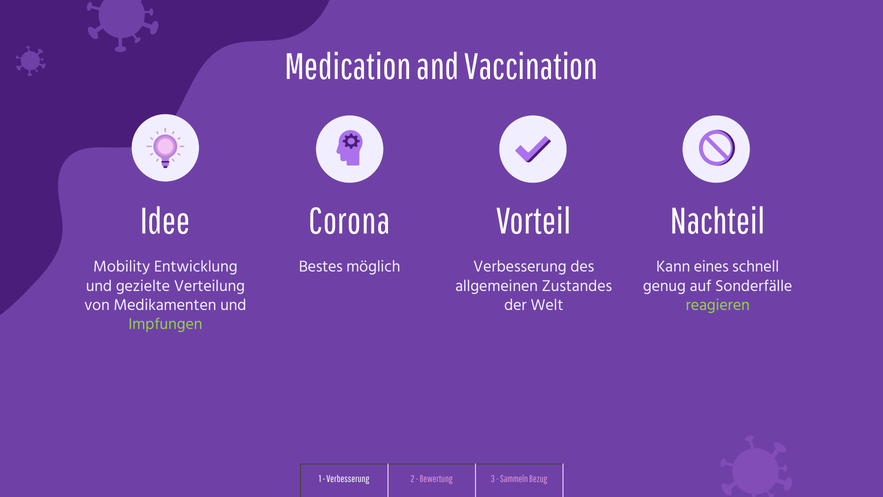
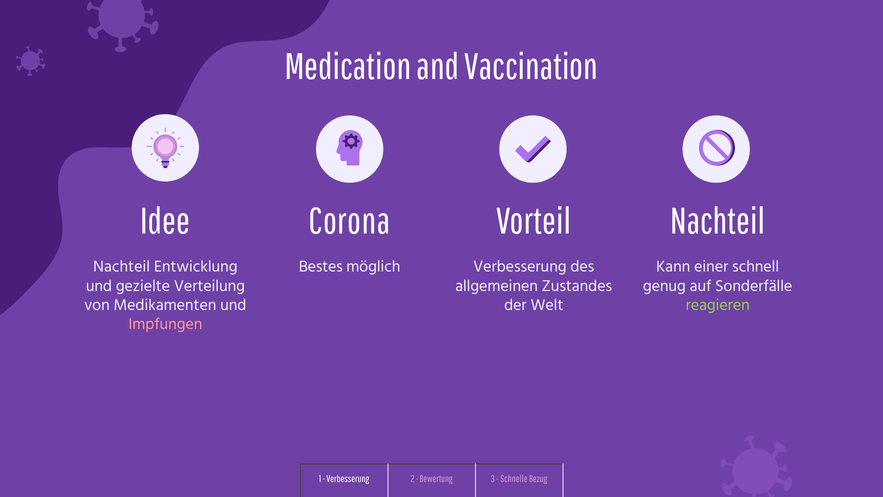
Mobility at (122, 267): Mobility -> Nachteil
eines: eines -> einer
Impfungen colour: light green -> pink
Sammeln: Sammeln -> Schnelle
